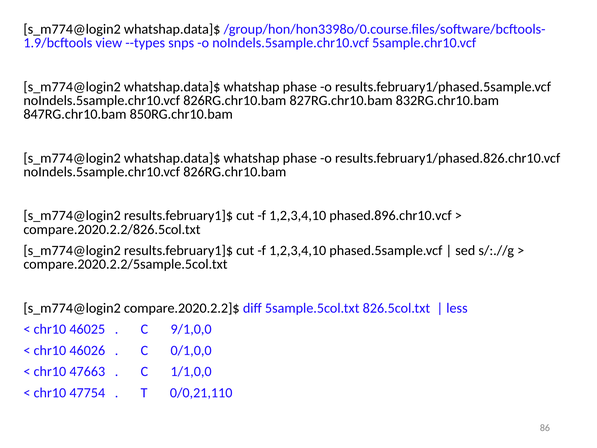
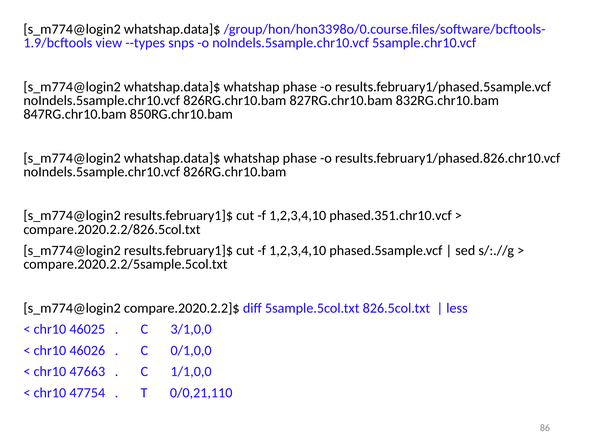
phased.896.chr10.vcf: phased.896.chr10.vcf -> phased.351.chr10.vcf
9/1,0,0: 9/1,0,0 -> 3/1,0,0
